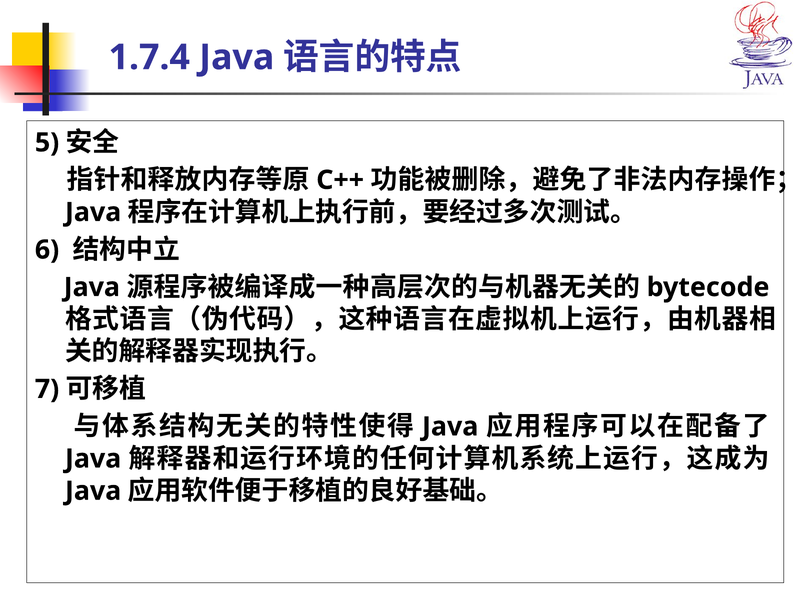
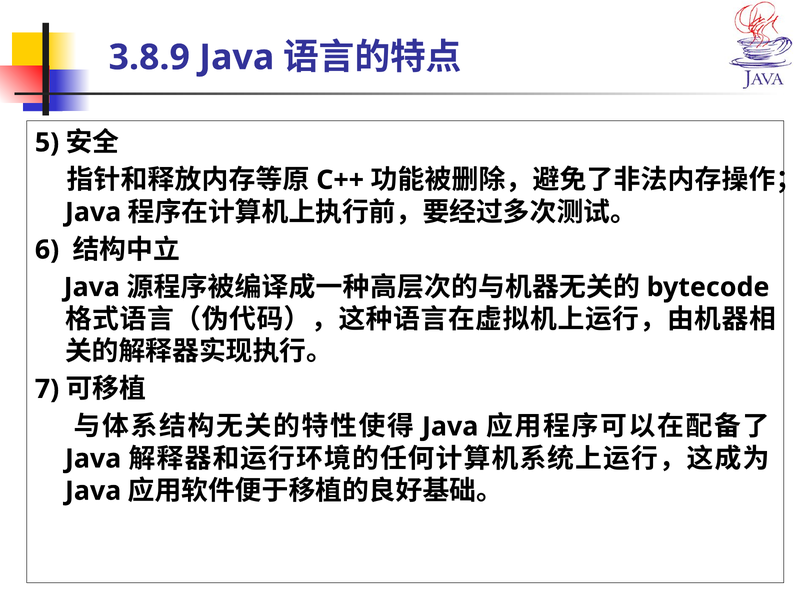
1.7.4: 1.7.4 -> 3.8.9
